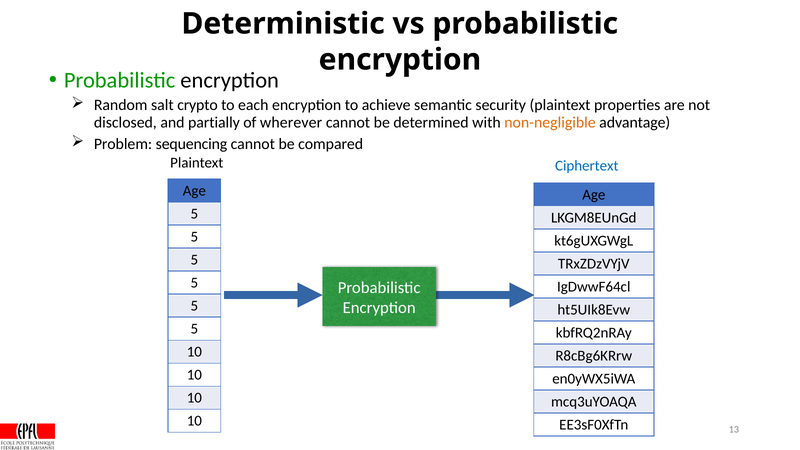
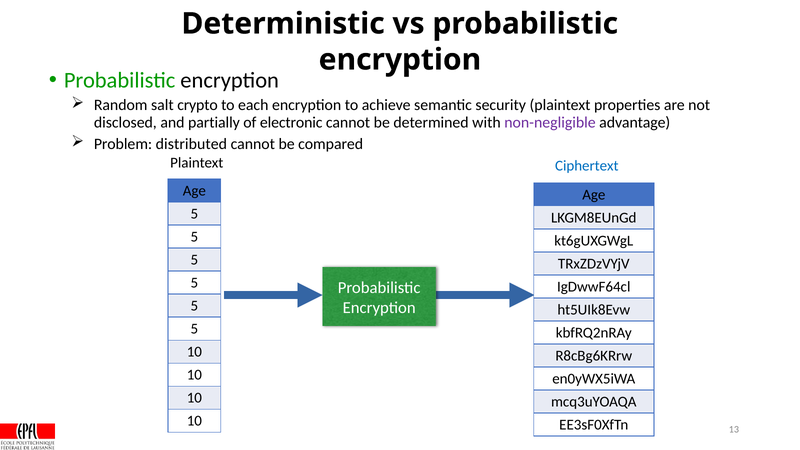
wherever: wherever -> electronic
non-negligible colour: orange -> purple
sequencing: sequencing -> distributed
